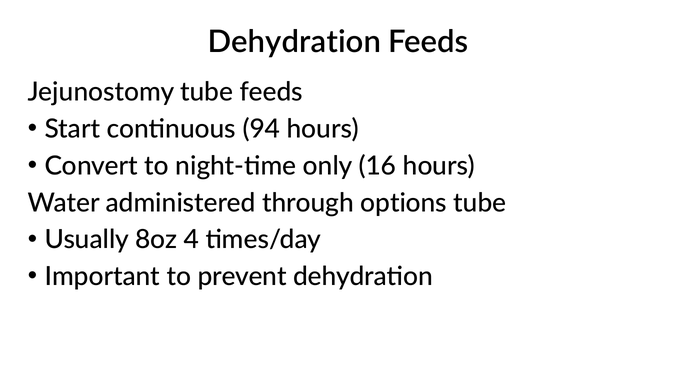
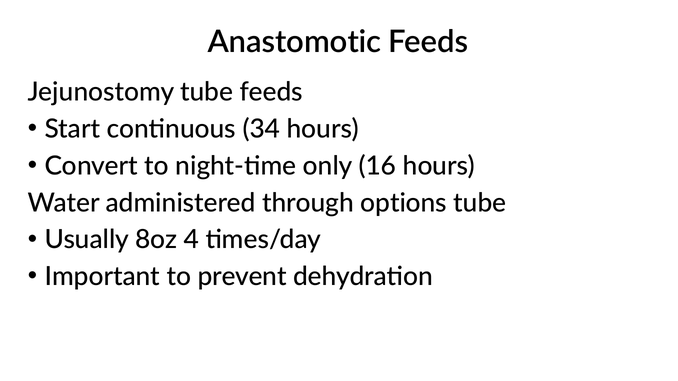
Dehydration at (294, 42): Dehydration -> Anastomotic
94: 94 -> 34
